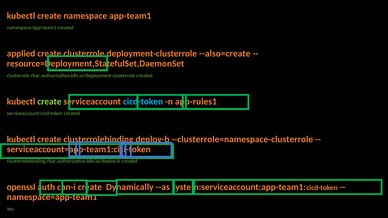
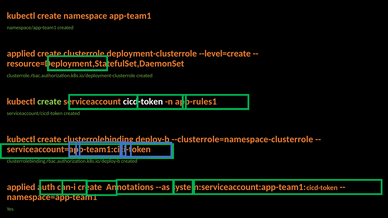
--also=create: --also=create -> --level=create
cicd-token at (143, 102) colour: light blue -> white
openssl at (21, 187): openssl -> applied
Dynamically: Dynamically -> Annotations
